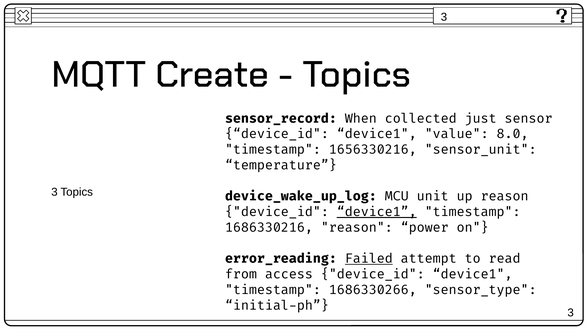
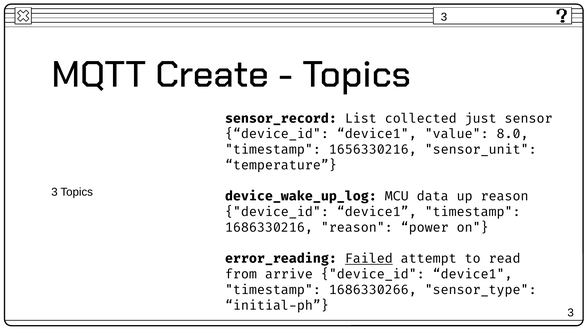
When: When -> List
unit: unit -> data
device1 at (377, 212) underline: present -> none
access: access -> arrive
